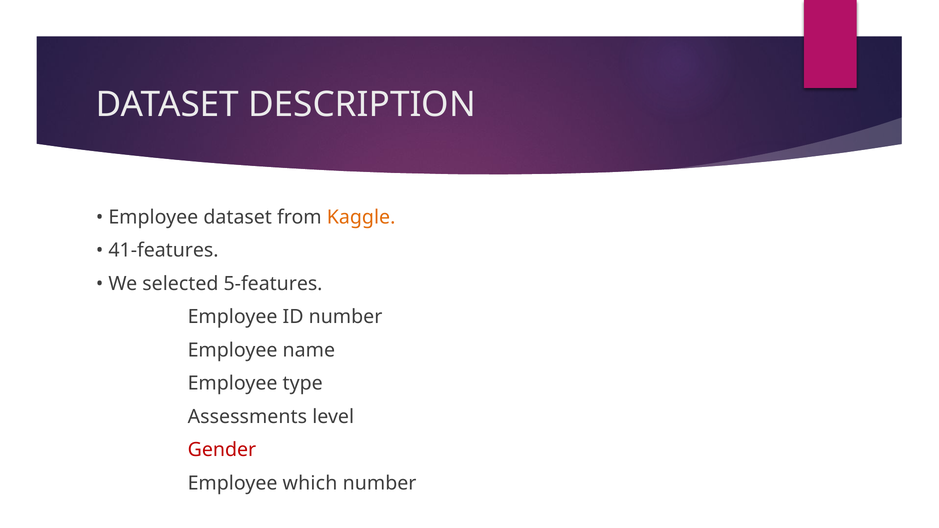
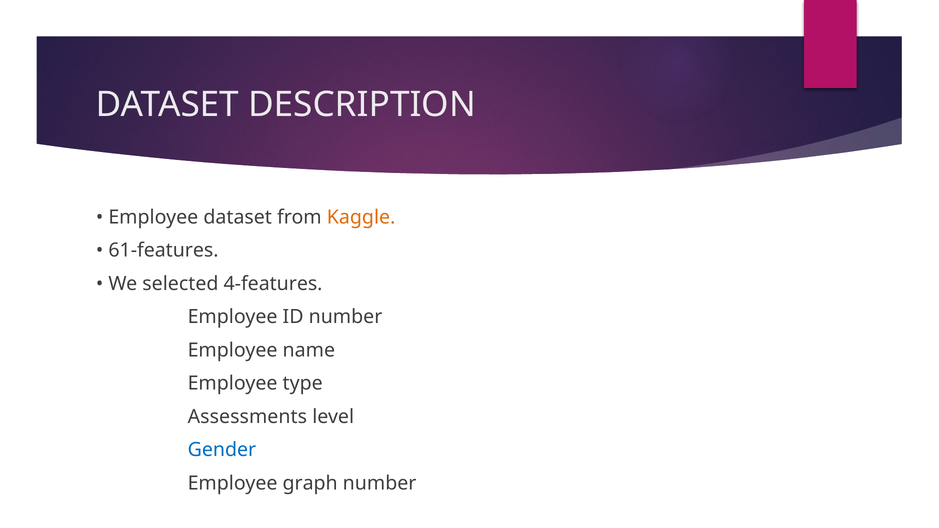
41-features: 41-features -> 61-features
5-features: 5-features -> 4-features
Gender colour: red -> blue
which: which -> graph
